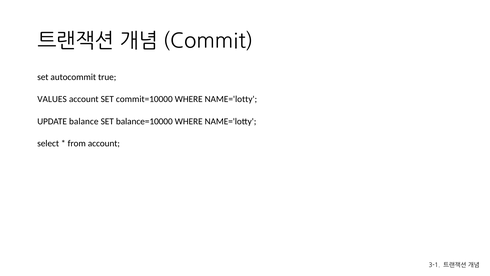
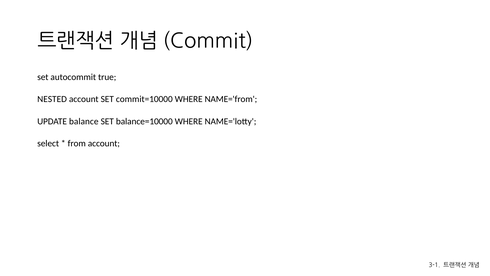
VALUES: VALUES -> NESTED
NAME='lotty at (231, 99): NAME='lotty -> NAME='from
